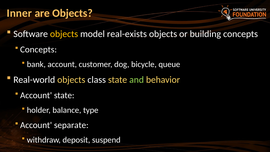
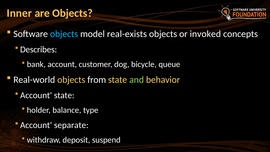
objects at (64, 34) colour: yellow -> light blue
building: building -> invoked
Concepts at (38, 49): Concepts -> Describes
class: class -> from
